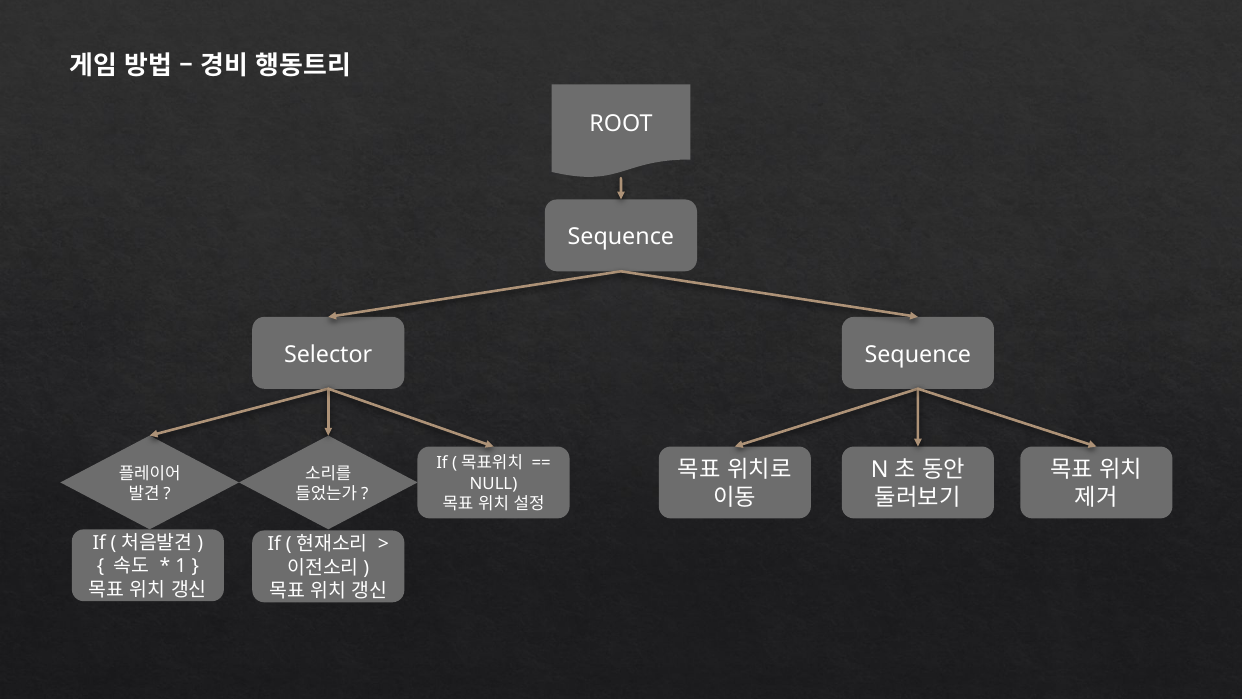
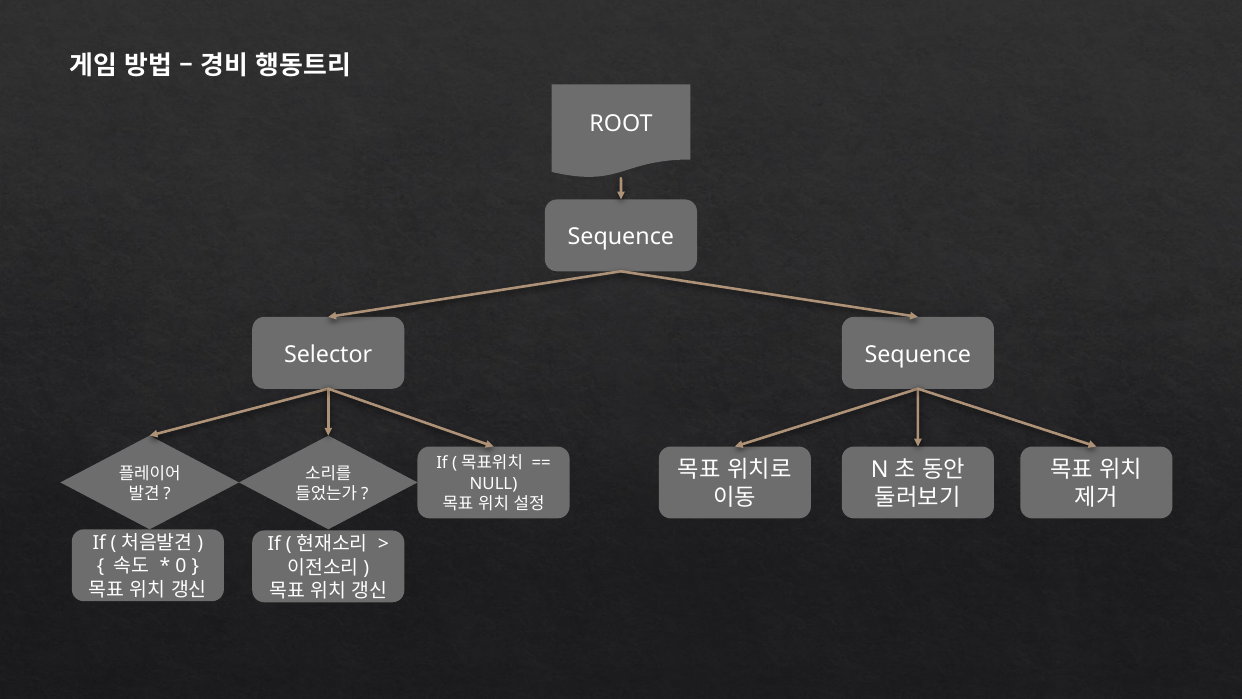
1: 1 -> 0
